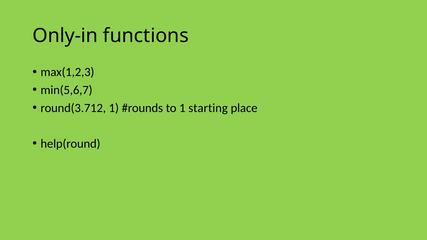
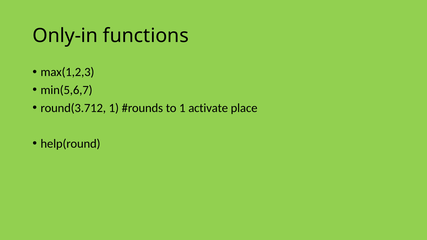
starting: starting -> activate
